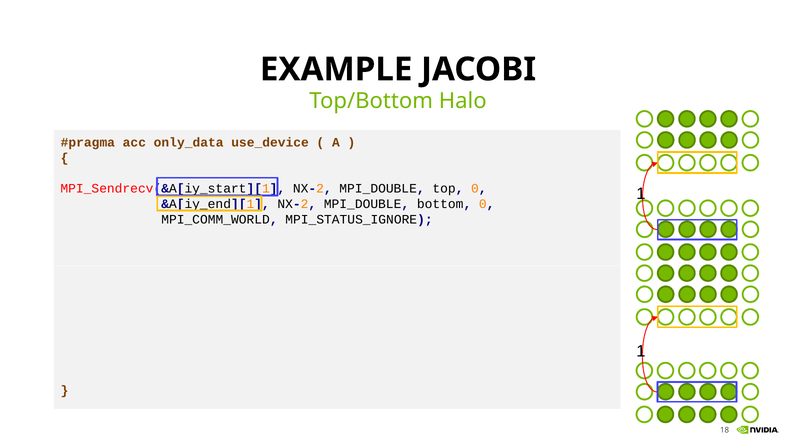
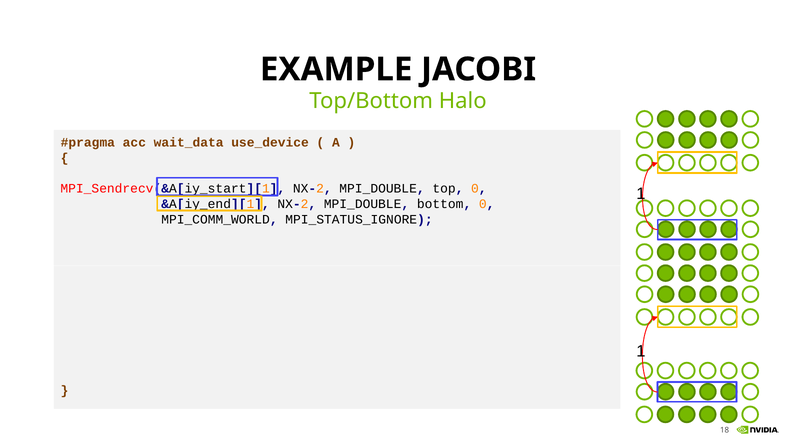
only_data: only_data -> wait_data
